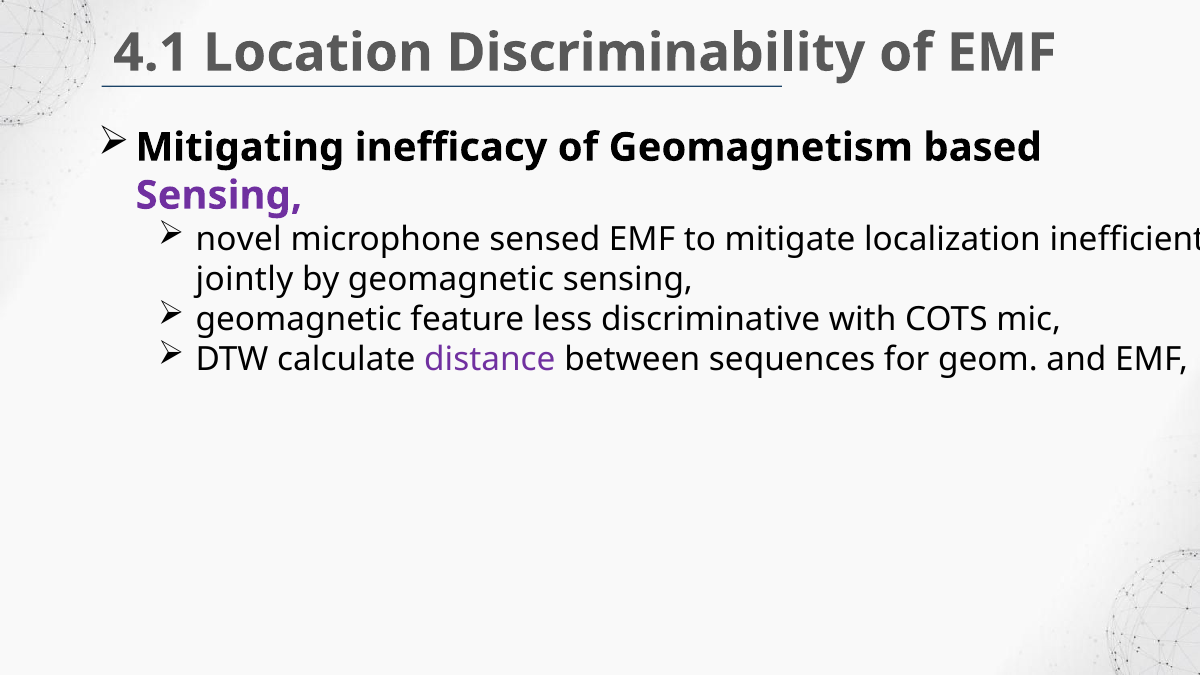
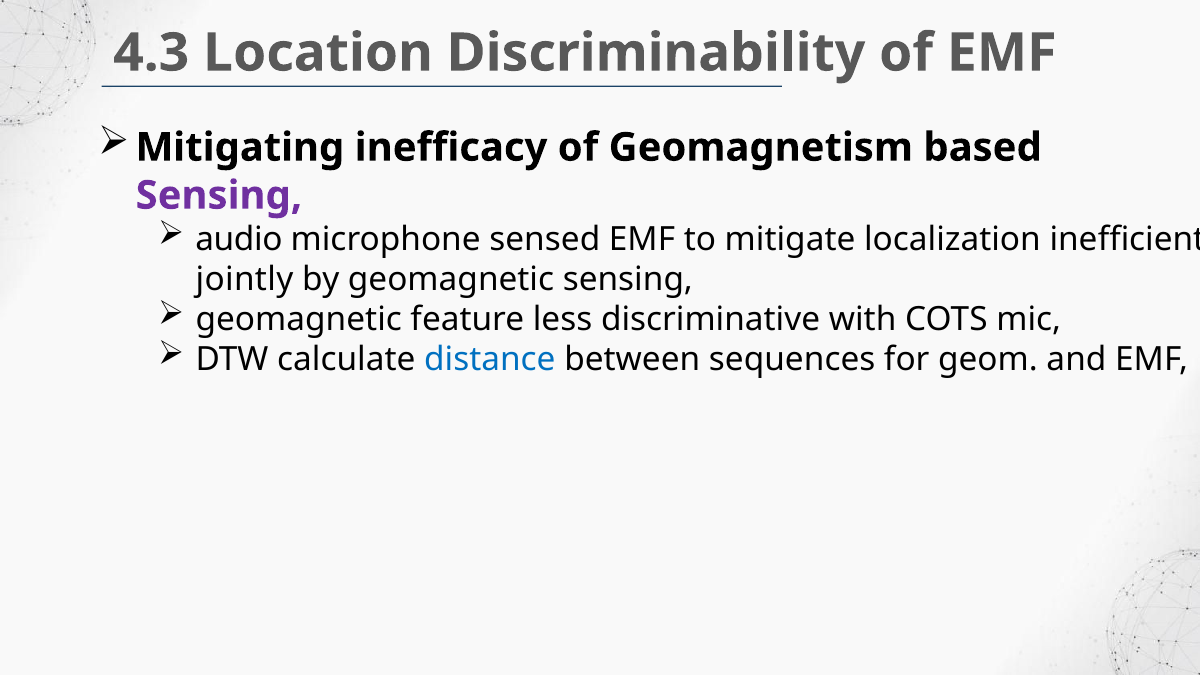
4.1: 4.1 -> 4.3
novel: novel -> audio
distance colour: purple -> blue
